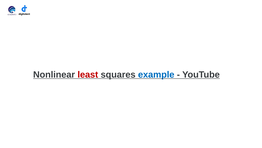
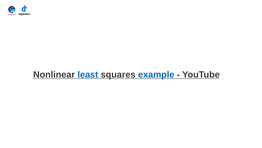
least colour: red -> blue
